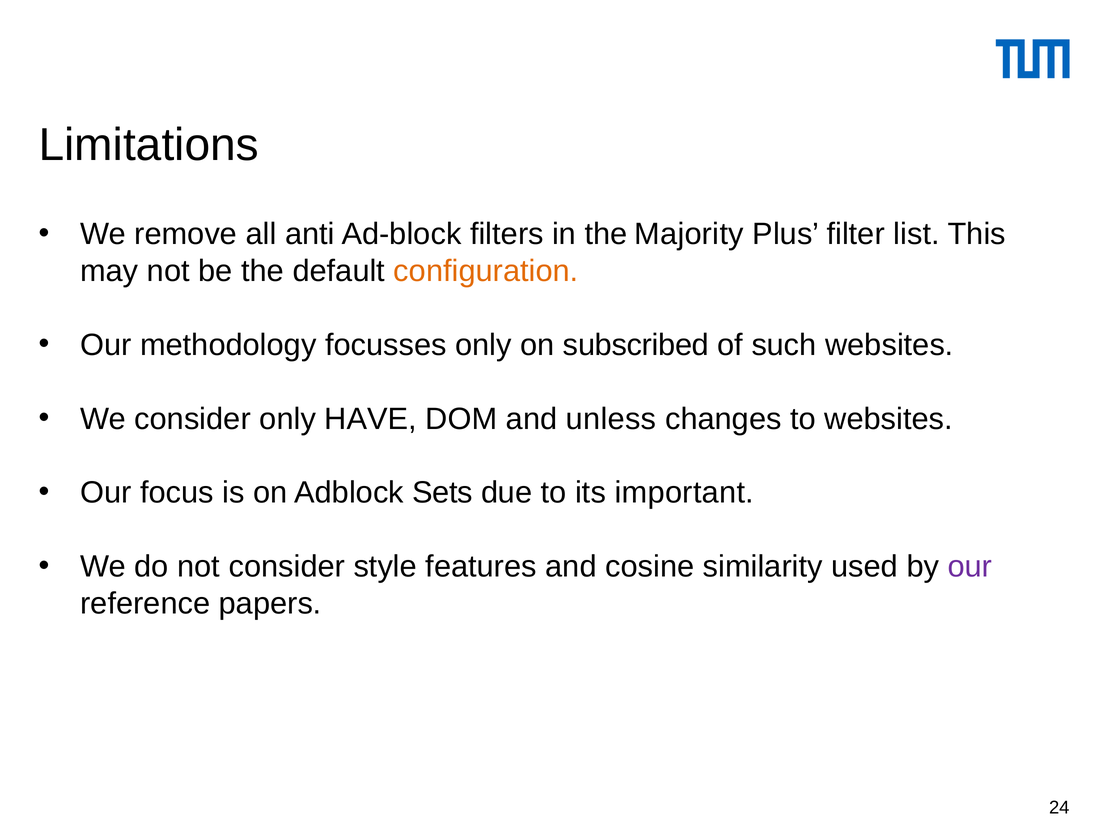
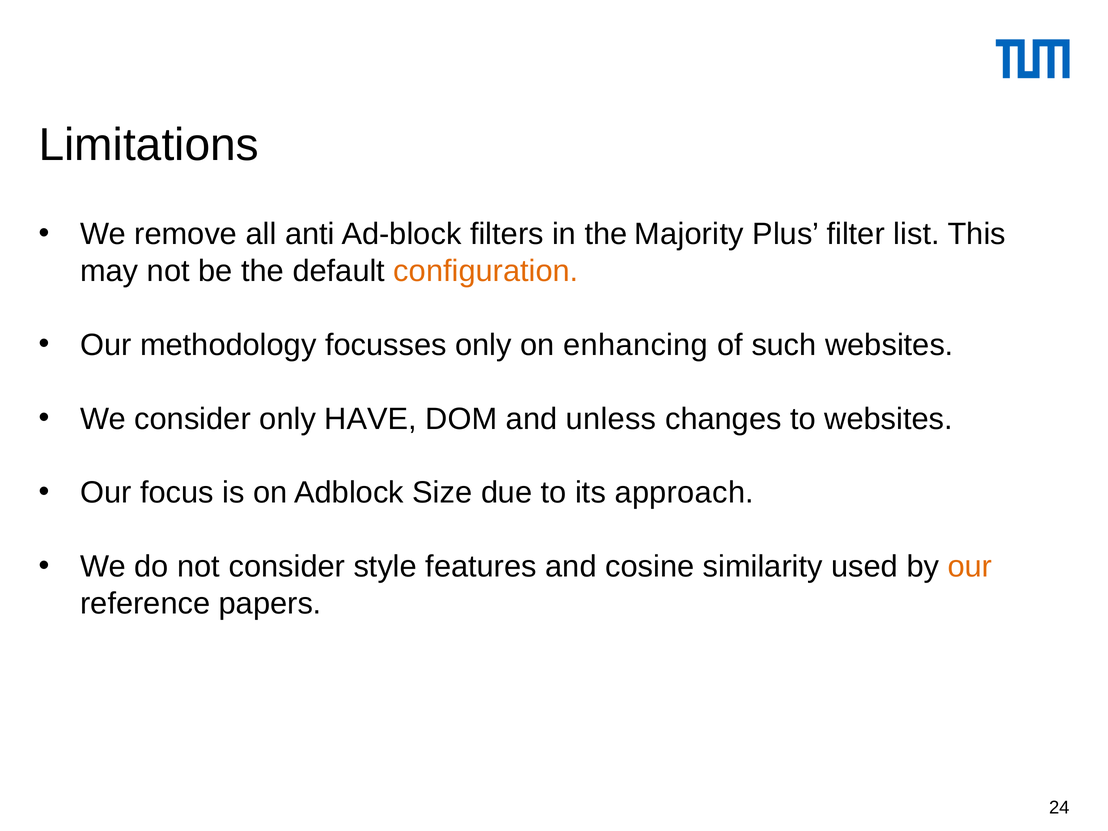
subscribed: subscribed -> enhancing
Sets: Sets -> Size
important: important -> approach
our at (970, 567) colour: purple -> orange
